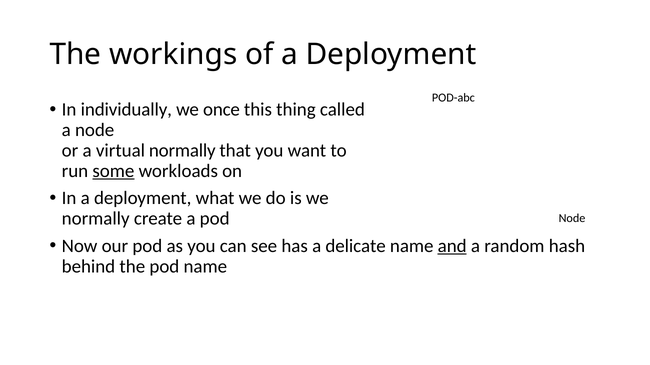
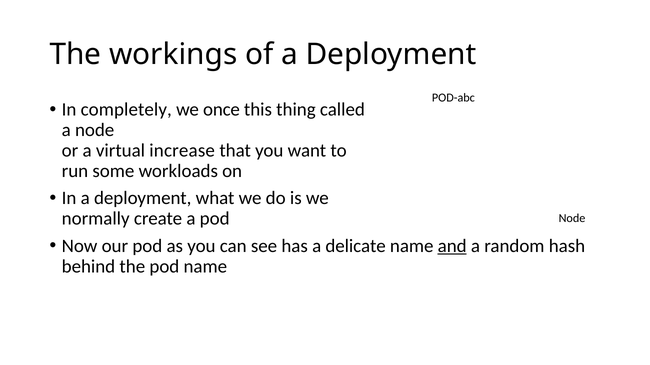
individually: individually -> completely
virtual normally: normally -> increase
some underline: present -> none
